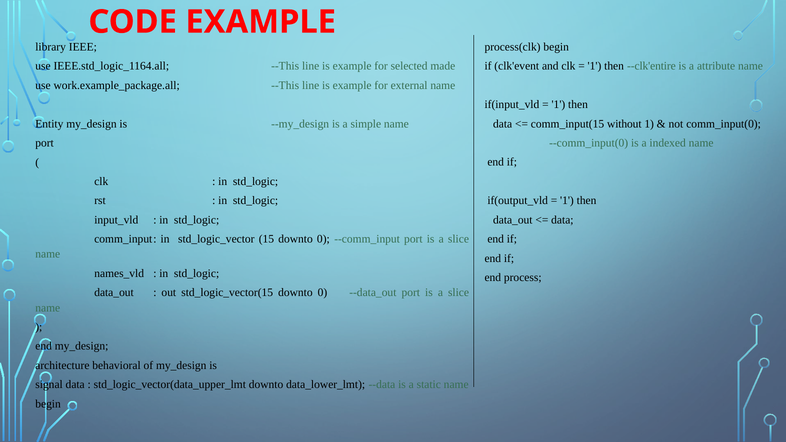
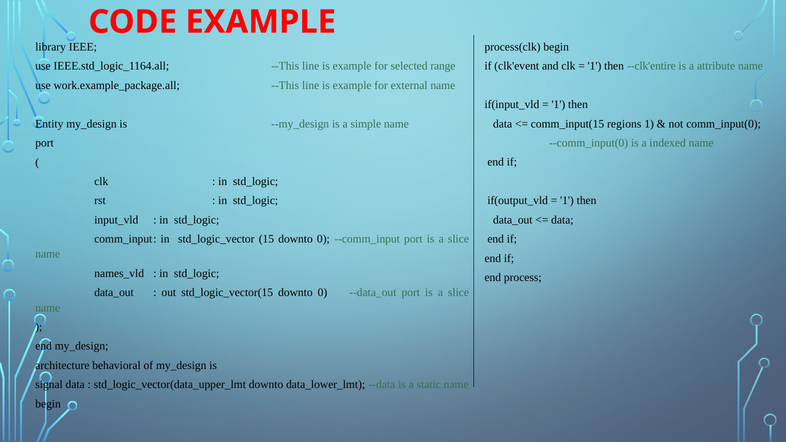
made: made -> range
without: without -> regions
